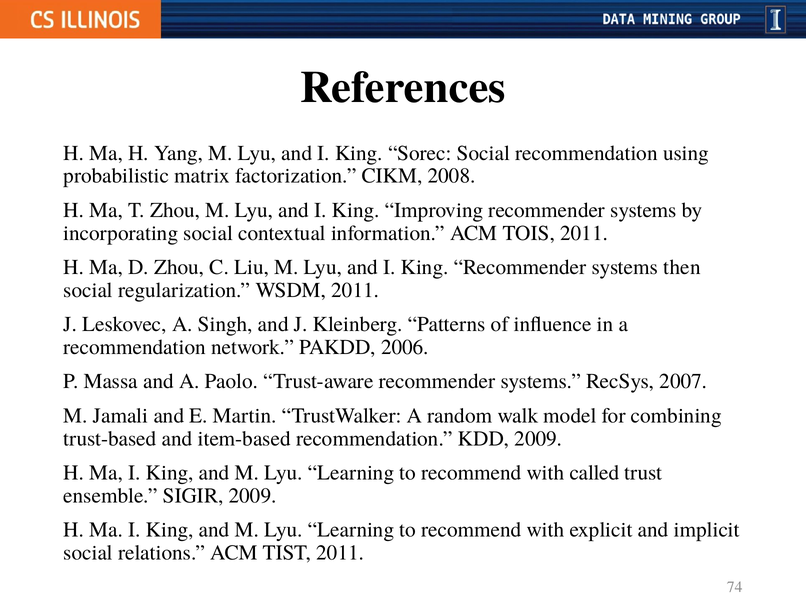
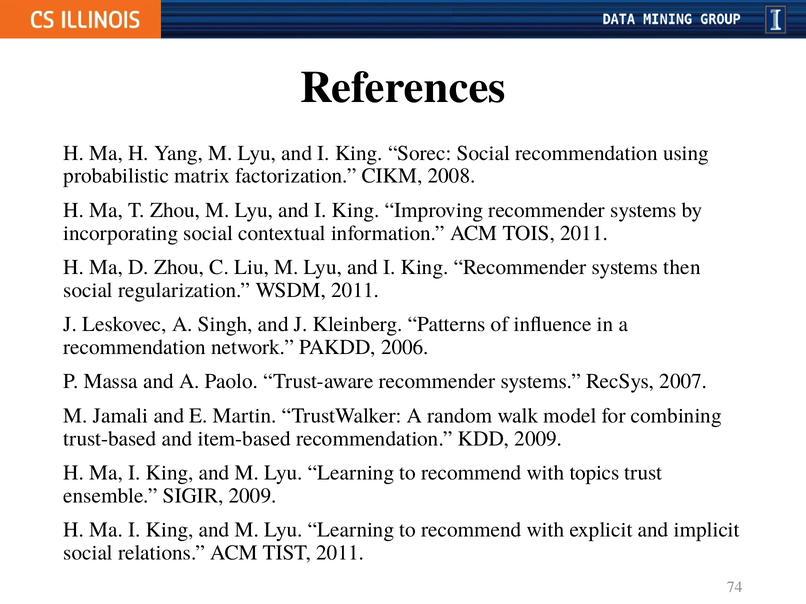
called: called -> topics
